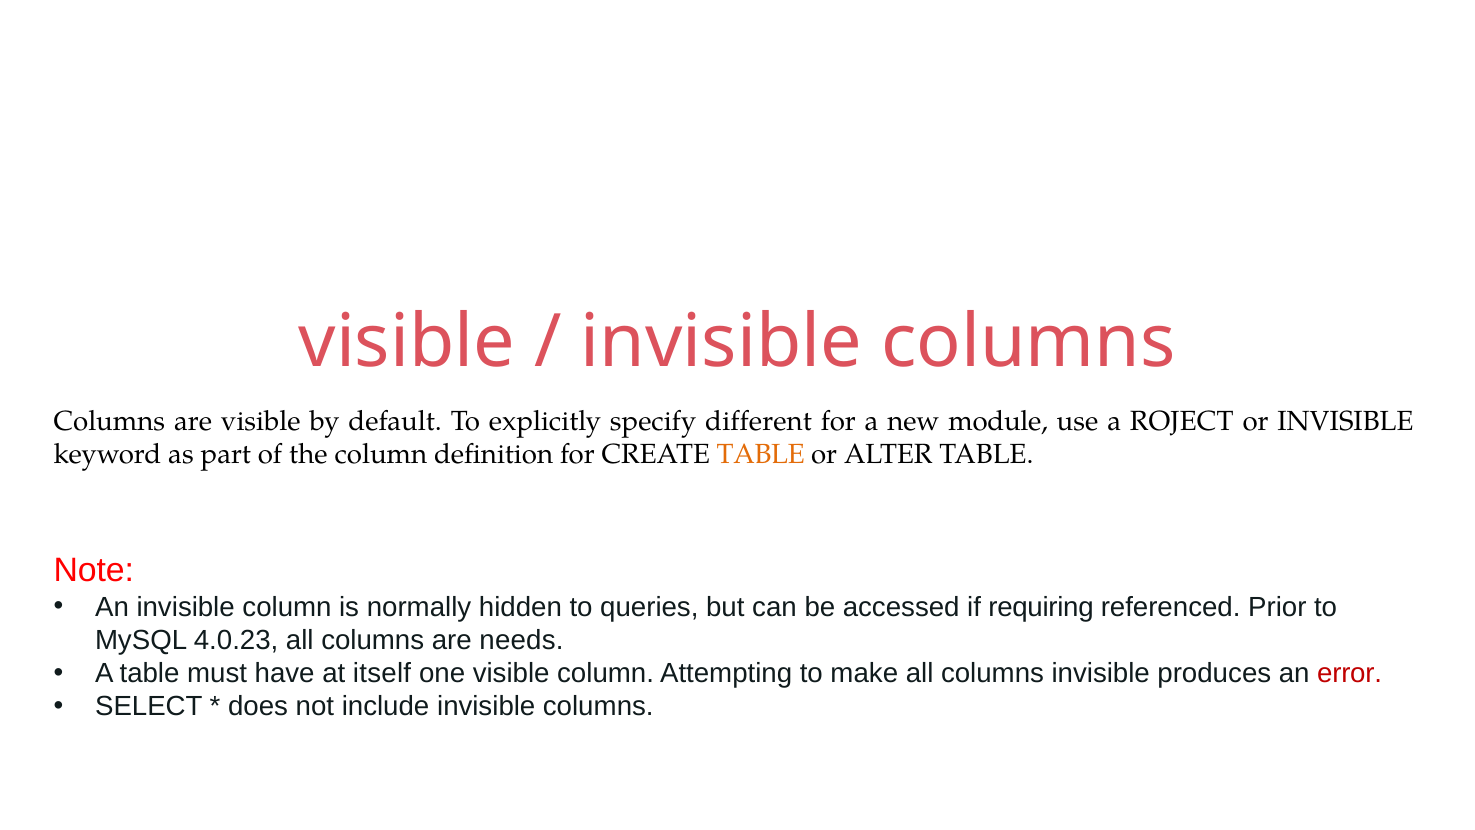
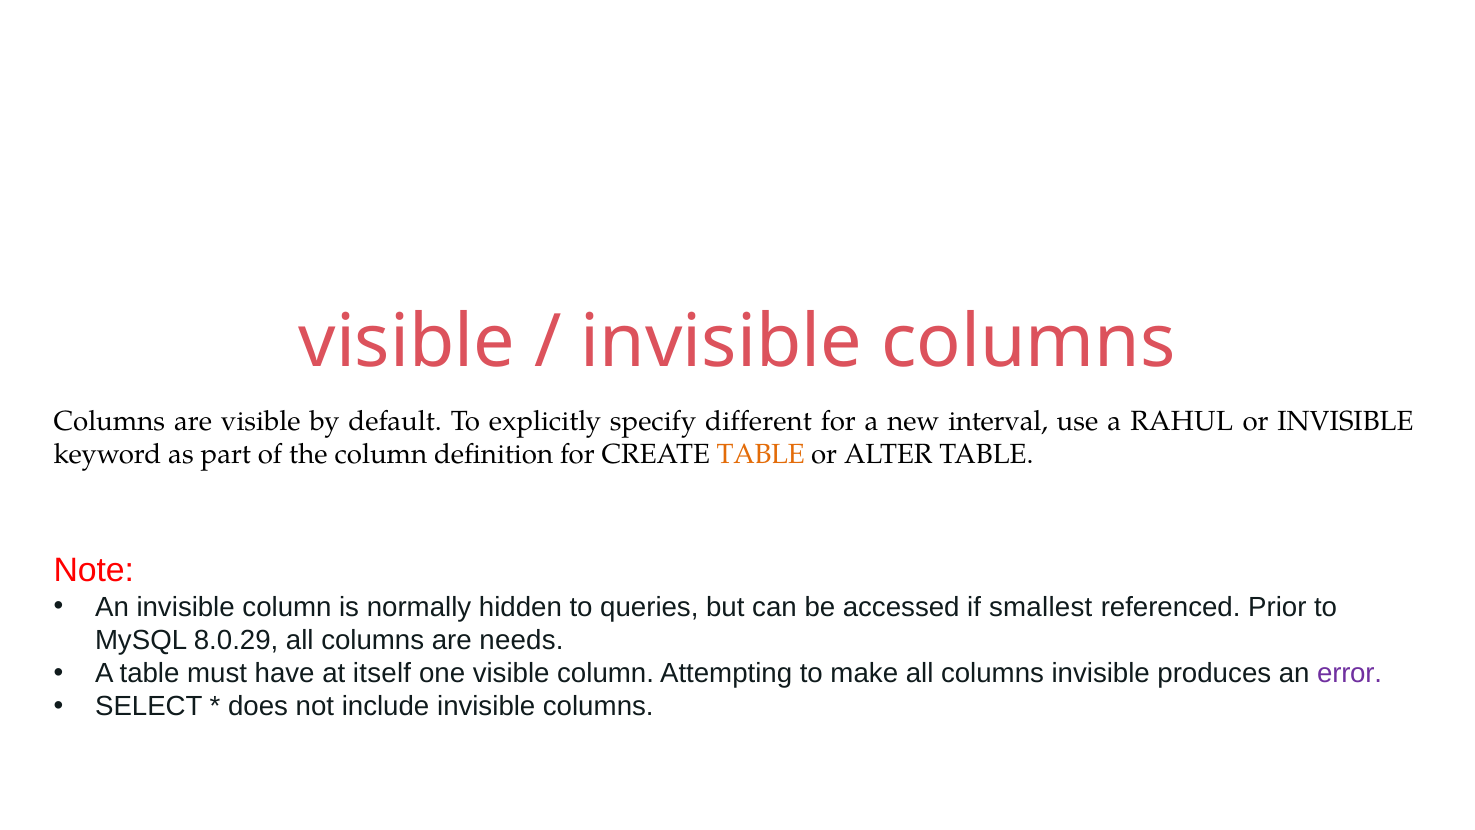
module: module -> interval
ROJECT: ROJECT -> RAHUL
requiring: requiring -> smallest
4.0.23: 4.0.23 -> 8.0.29
error colour: red -> purple
